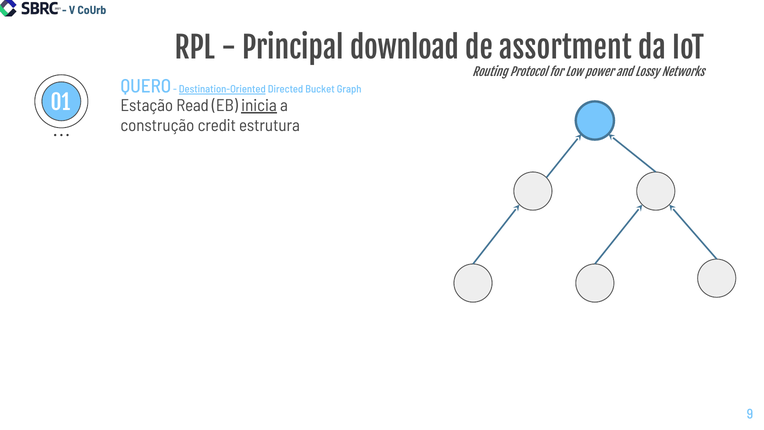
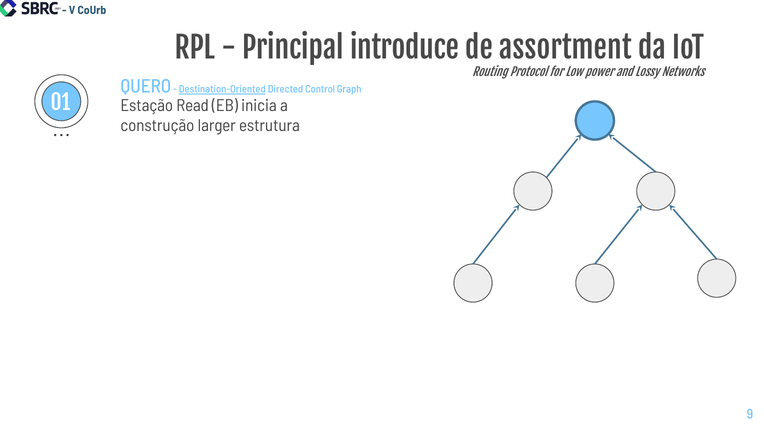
download: download -> introduce
Bucket: Bucket -> Control
inicia underline: present -> none
credit: credit -> larger
